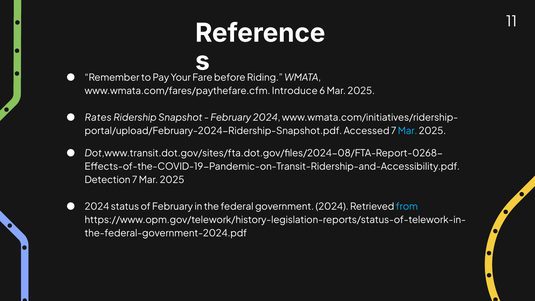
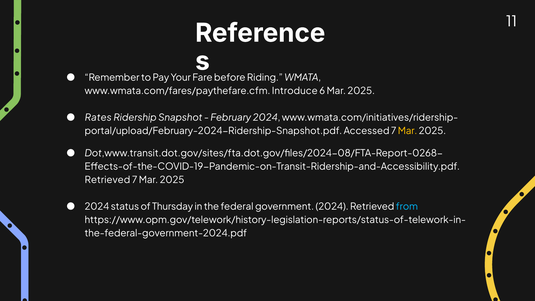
Mar at (408, 131) colour: light blue -> yellow
Detection at (108, 180): Detection -> Retrieved
of February: February -> Thursday
